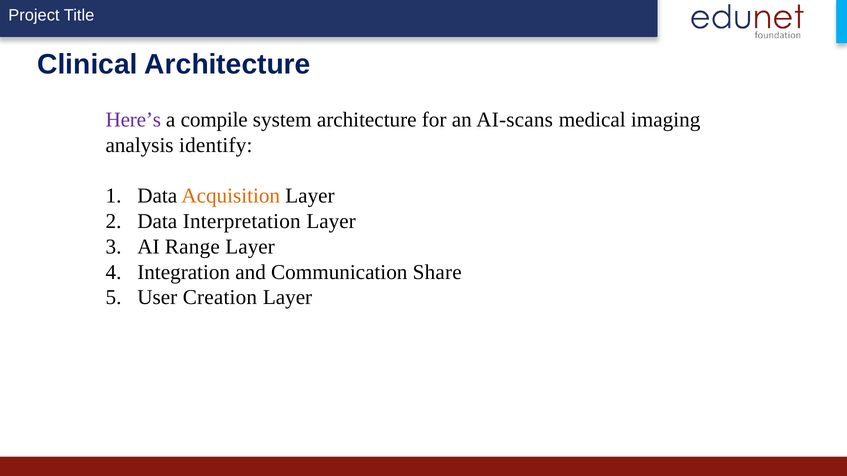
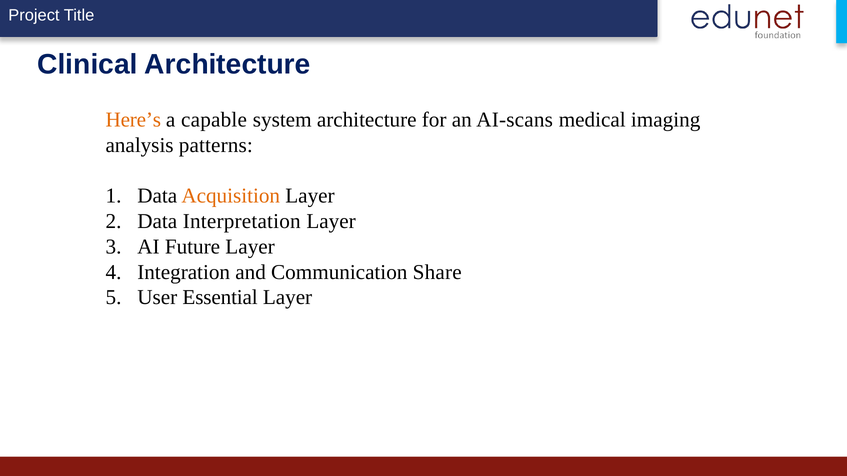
Here’s colour: purple -> orange
compile: compile -> capable
identify: identify -> patterns
Range: Range -> Future
Creation: Creation -> Essential
